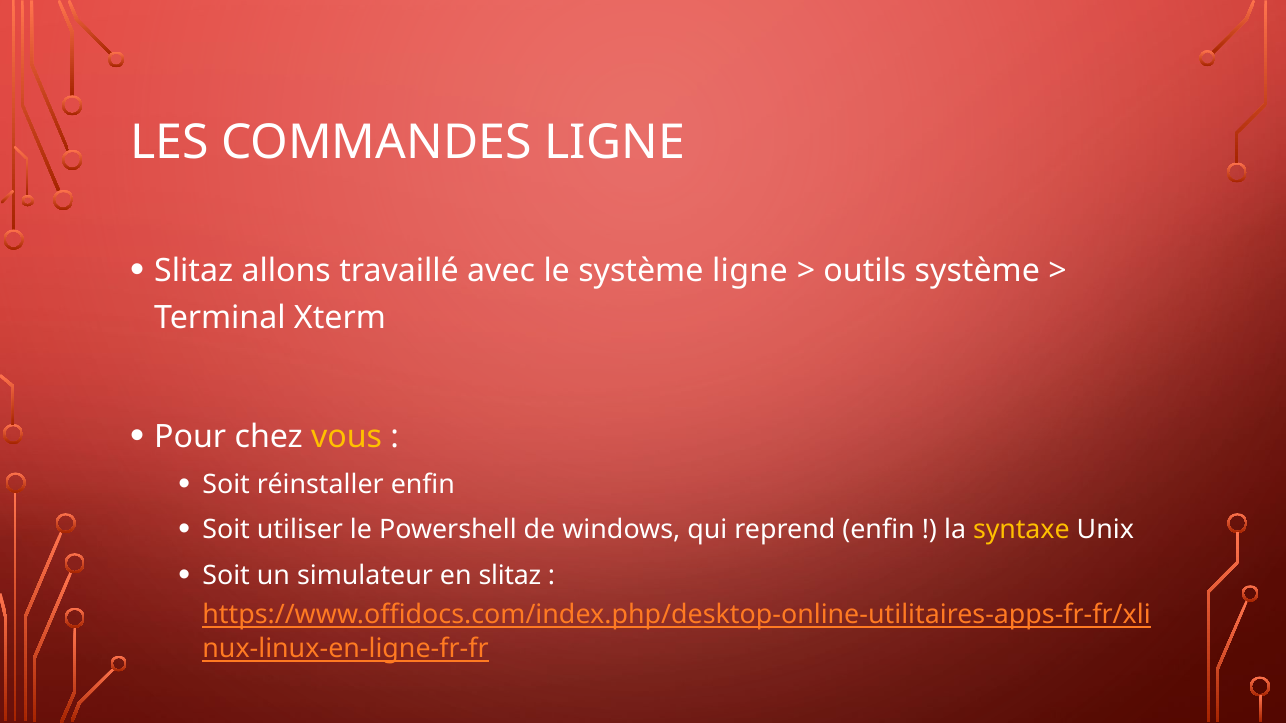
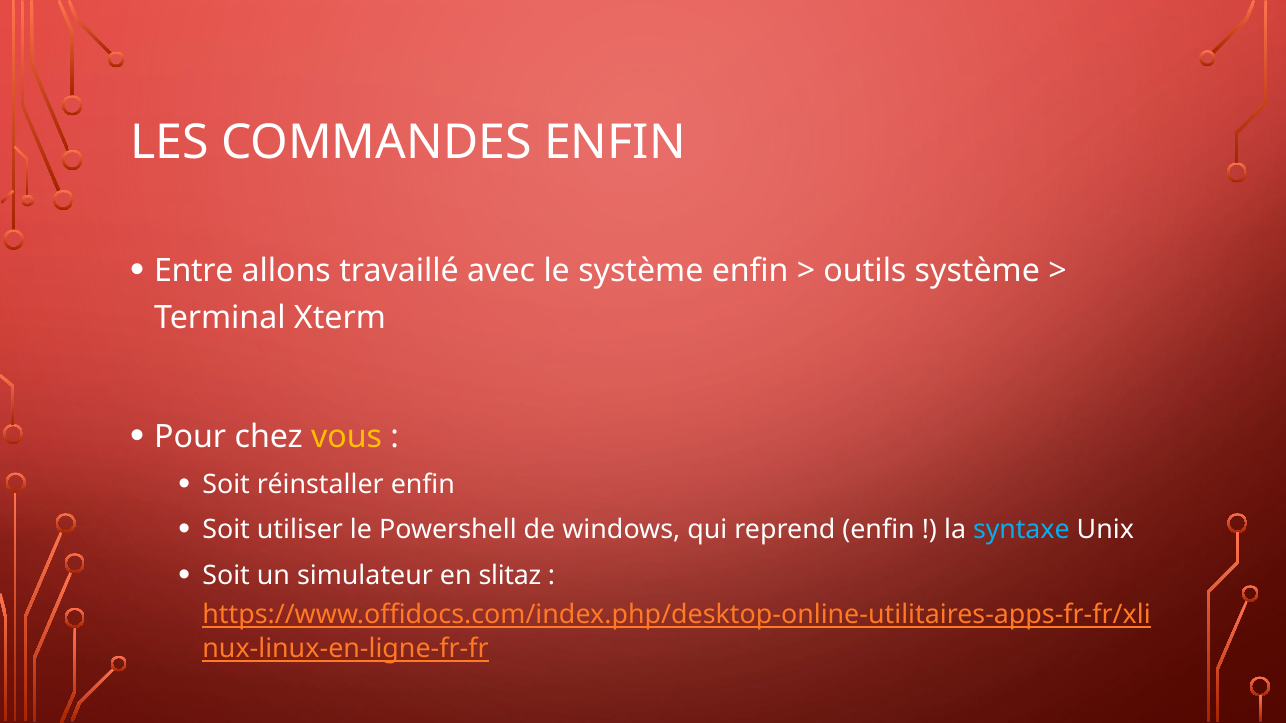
COMMANDES LIGNE: LIGNE -> ENFIN
Slitaz at (194, 271): Slitaz -> Entre
système ligne: ligne -> enfin
syntaxe colour: yellow -> light blue
